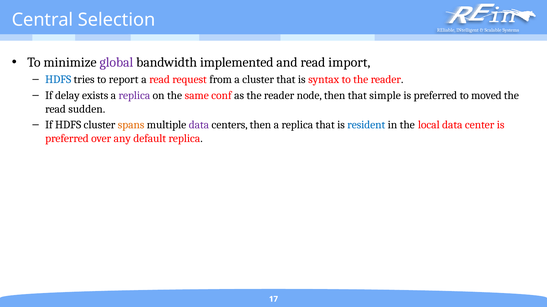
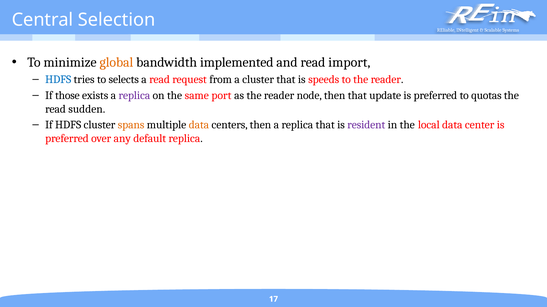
global colour: purple -> orange
report: report -> selects
syntax: syntax -> speeds
delay: delay -> those
conf: conf -> port
simple: simple -> update
moved: moved -> quotas
data at (199, 125) colour: purple -> orange
resident colour: blue -> purple
